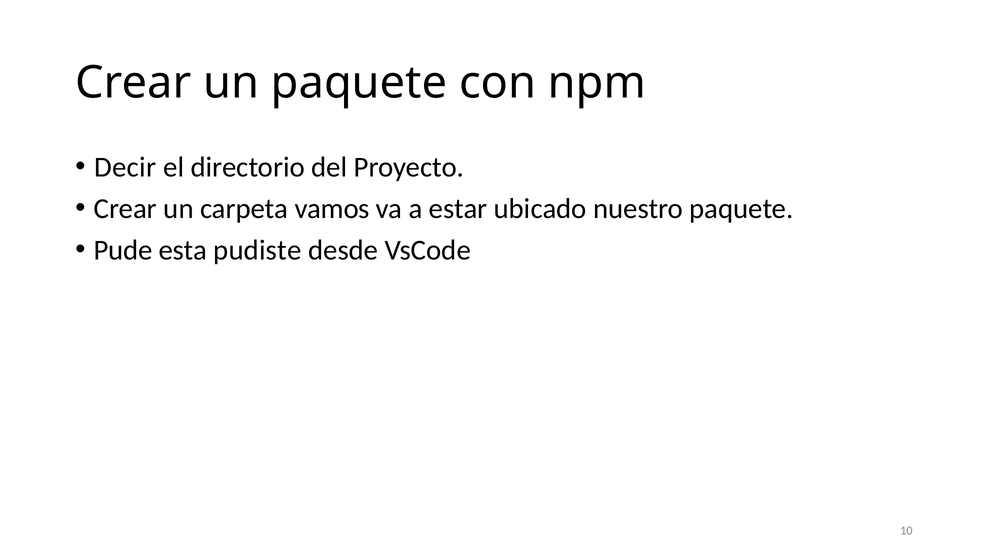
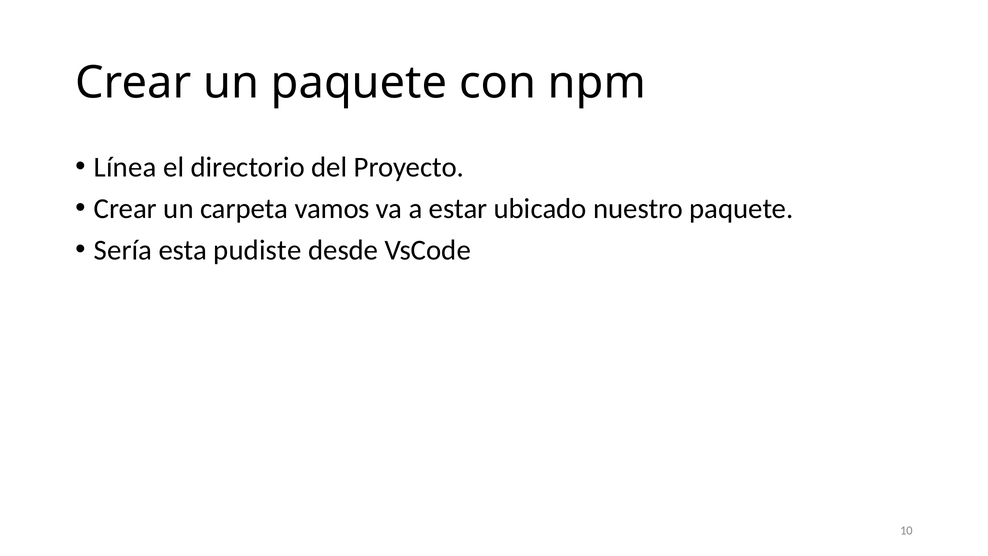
Decir: Decir -> Línea
Pude: Pude -> Sería
